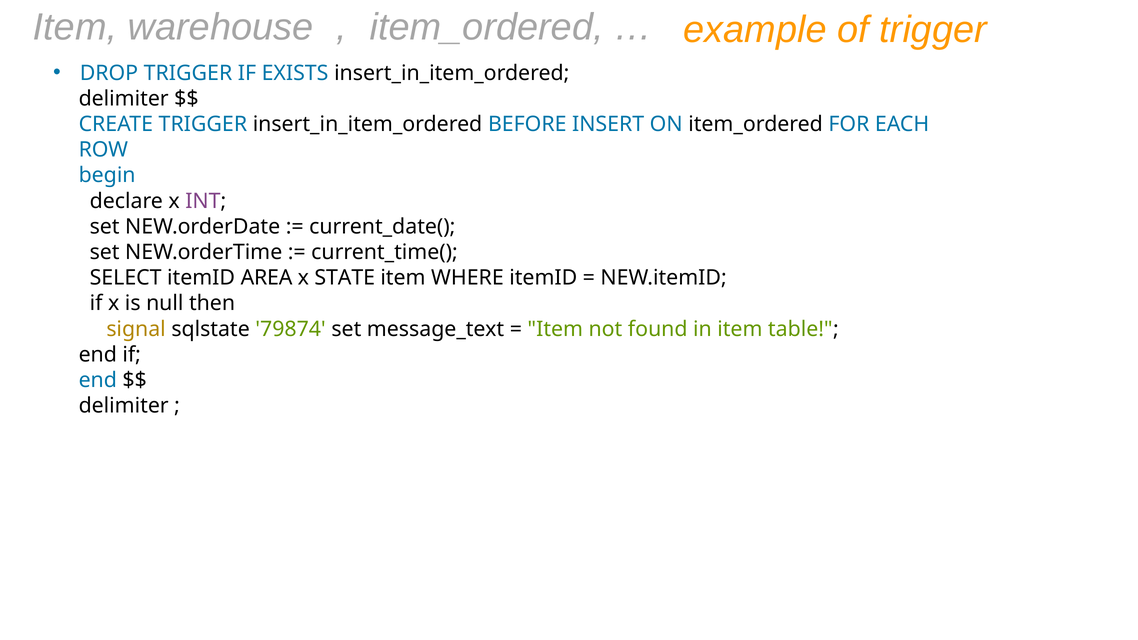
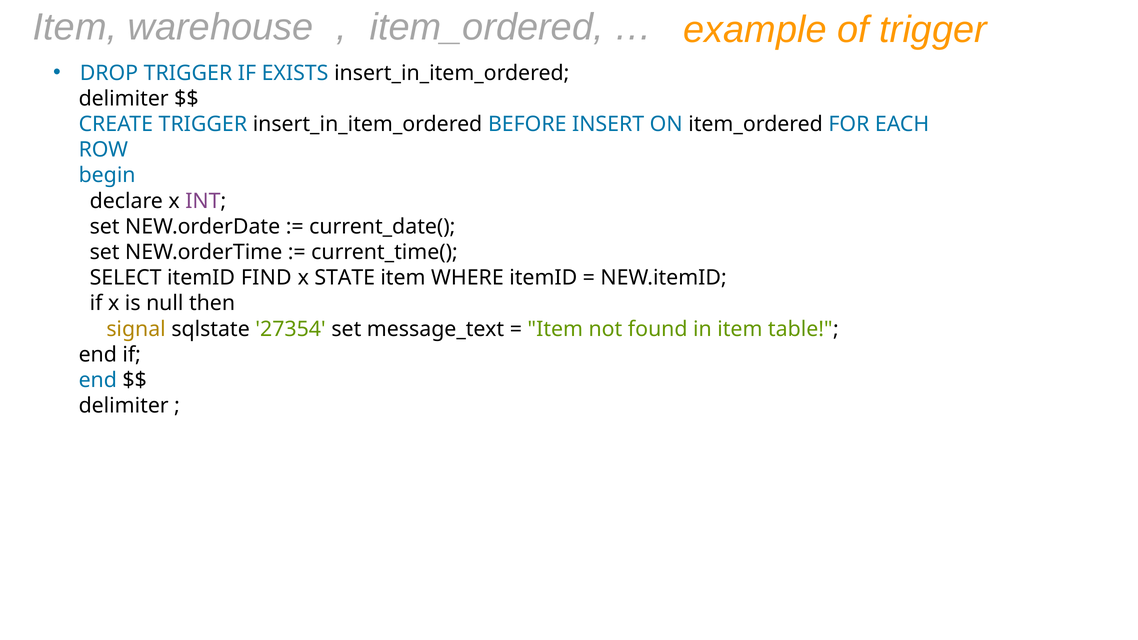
AREA: AREA -> FIND
79874: 79874 -> 27354
